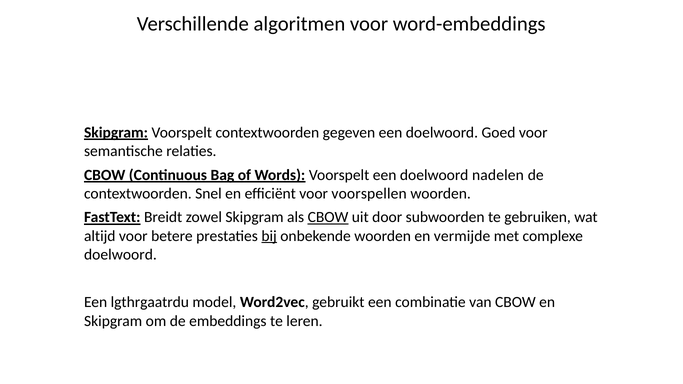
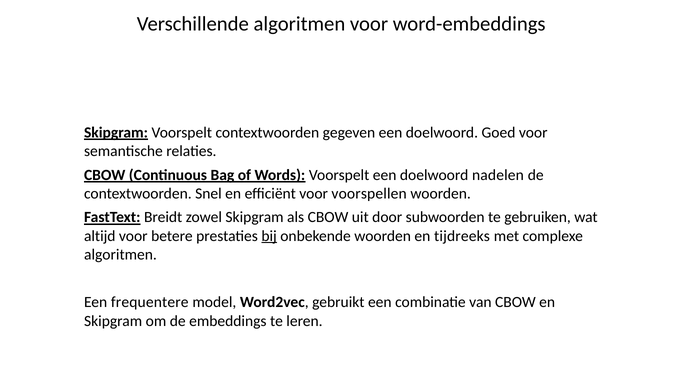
CBOW at (328, 217) underline: present -> none
vermijde: vermijde -> tijdreeks
doelwoord at (120, 255): doelwoord -> algoritmen
lgthrgaatrdu: lgthrgaatrdu -> frequentere
